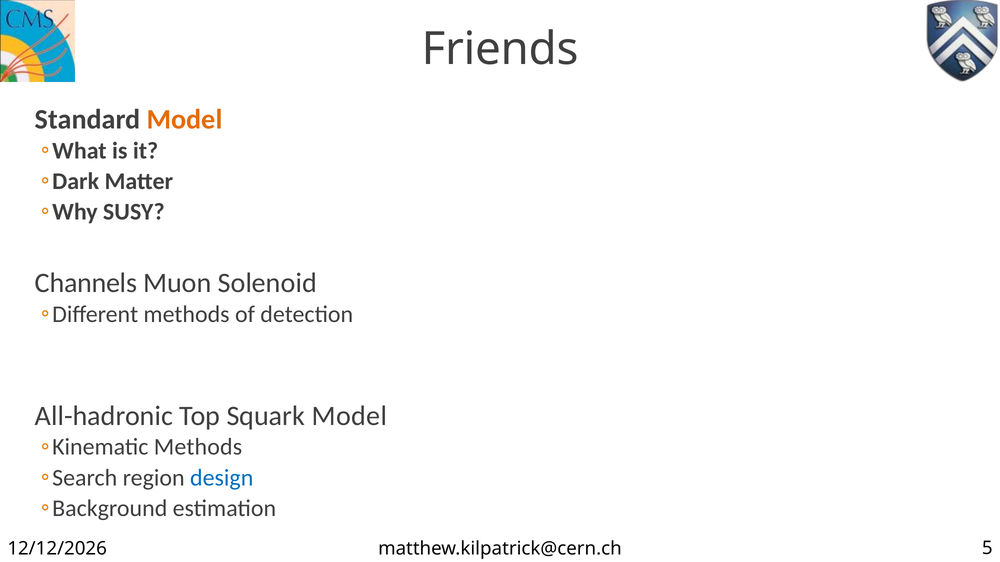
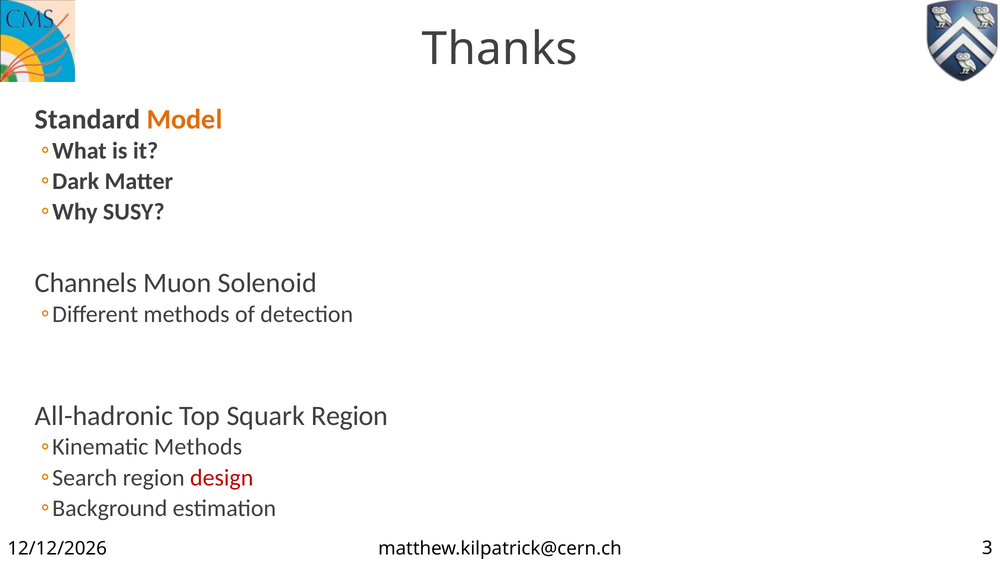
Friends: Friends -> Thanks
Squark Model: Model -> Region
design colour: blue -> red
5: 5 -> 3
